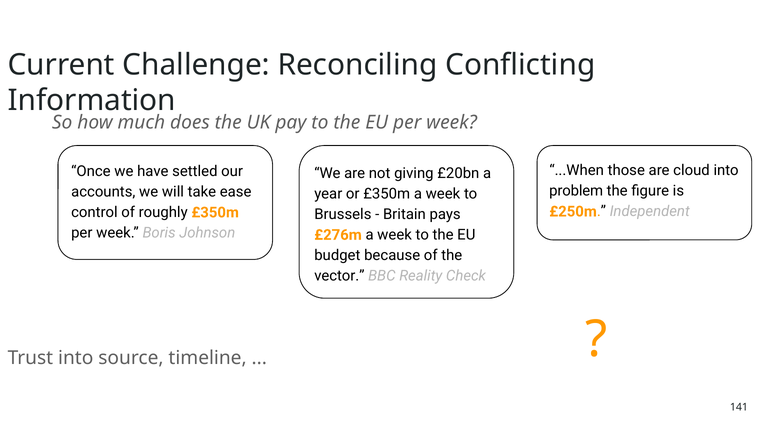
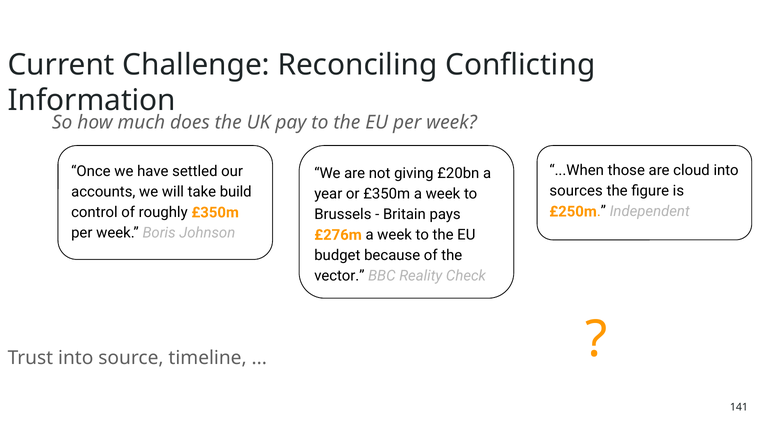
problem: problem -> sources
ease: ease -> build
